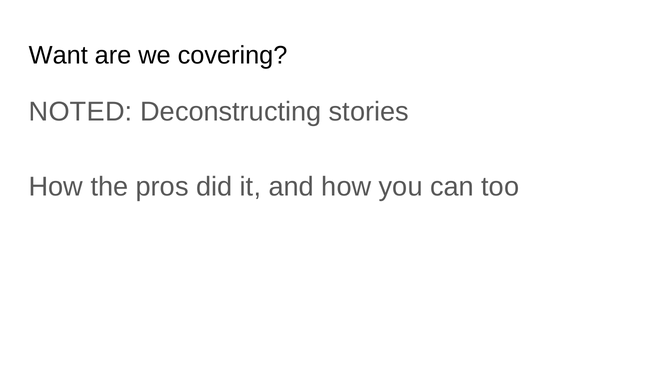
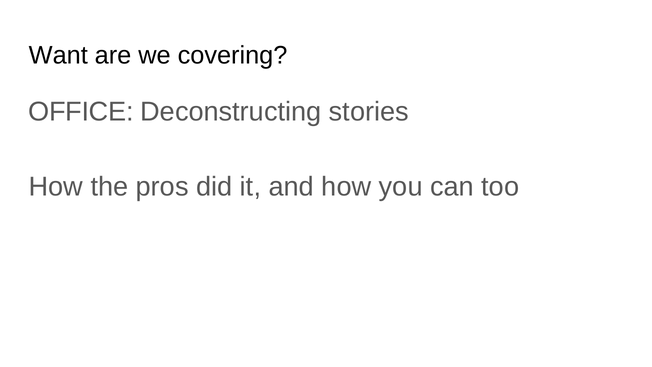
NOTED: NOTED -> OFFICE
